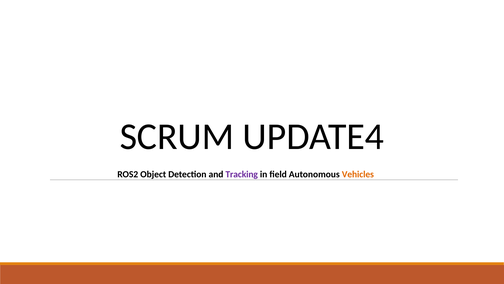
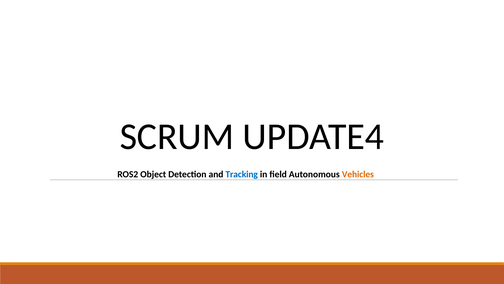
Tracking colour: purple -> blue
